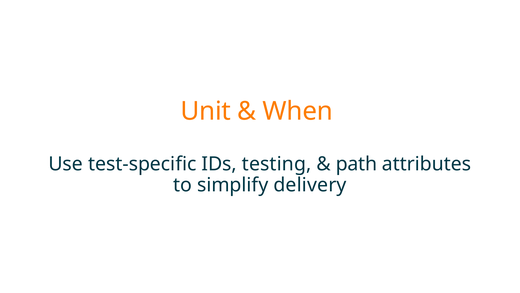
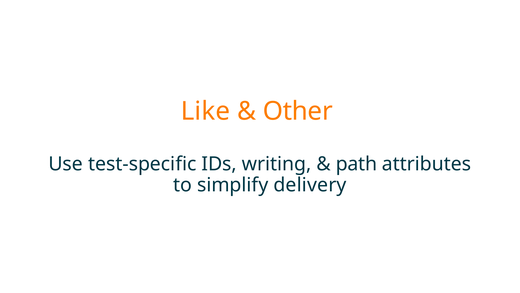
Unit: Unit -> Like
When: When -> Other
testing: testing -> writing
